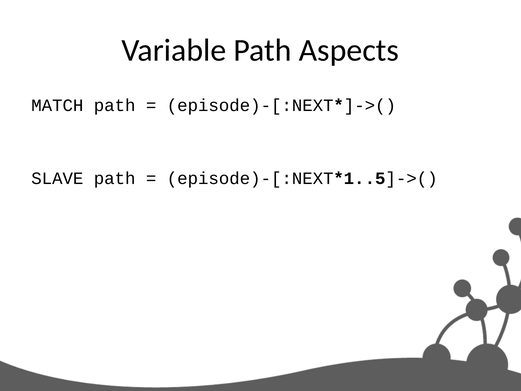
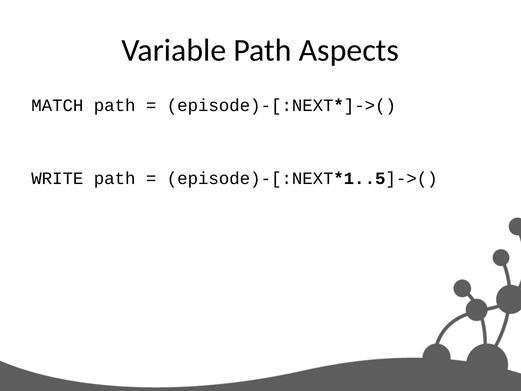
SLAVE: SLAVE -> WRITE
